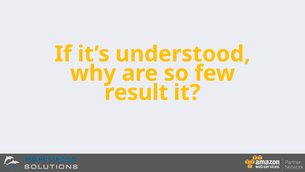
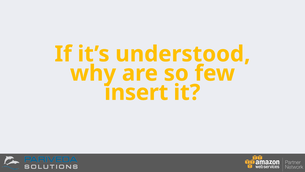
result: result -> insert
